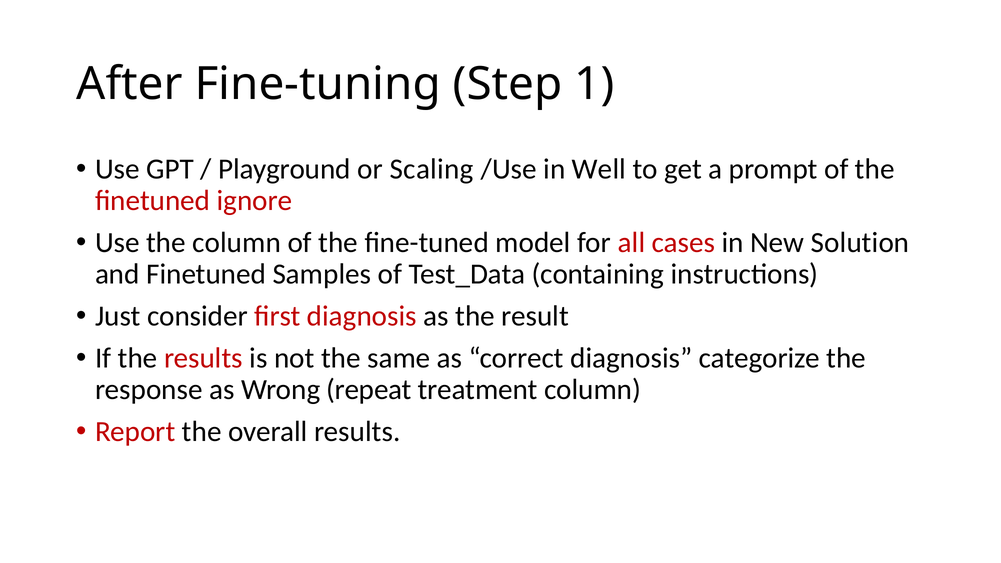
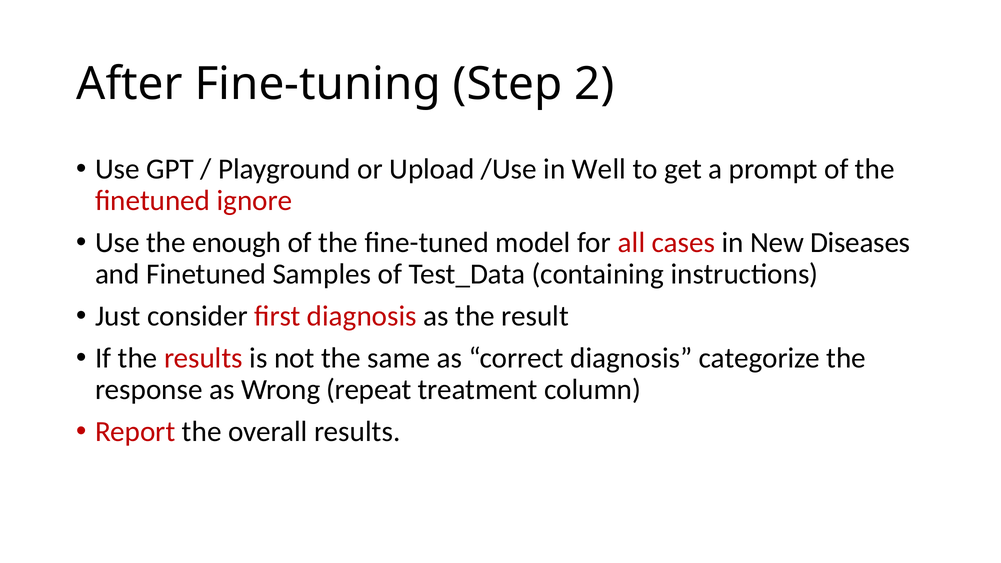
1: 1 -> 2
Scaling: Scaling -> Upload
the column: column -> enough
Solution: Solution -> Diseases
